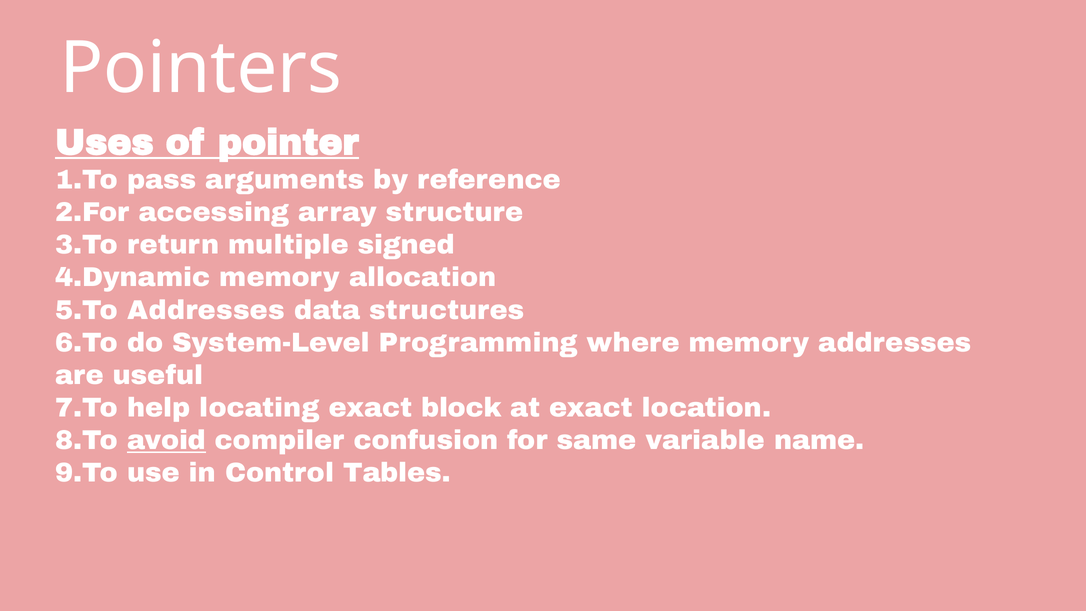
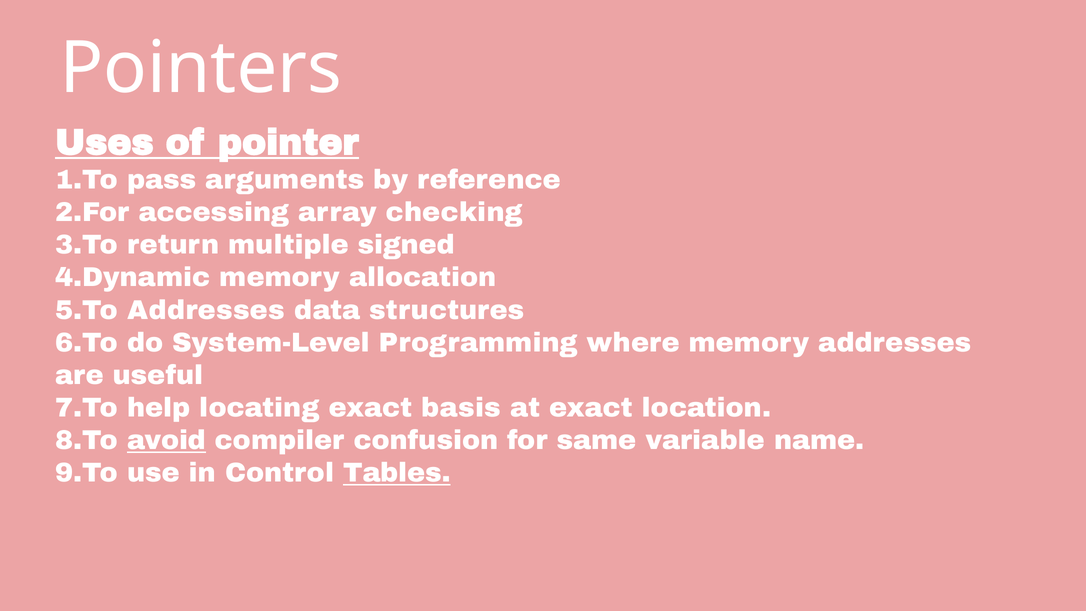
structure: structure -> checking
block: block -> basis
Tables underline: none -> present
